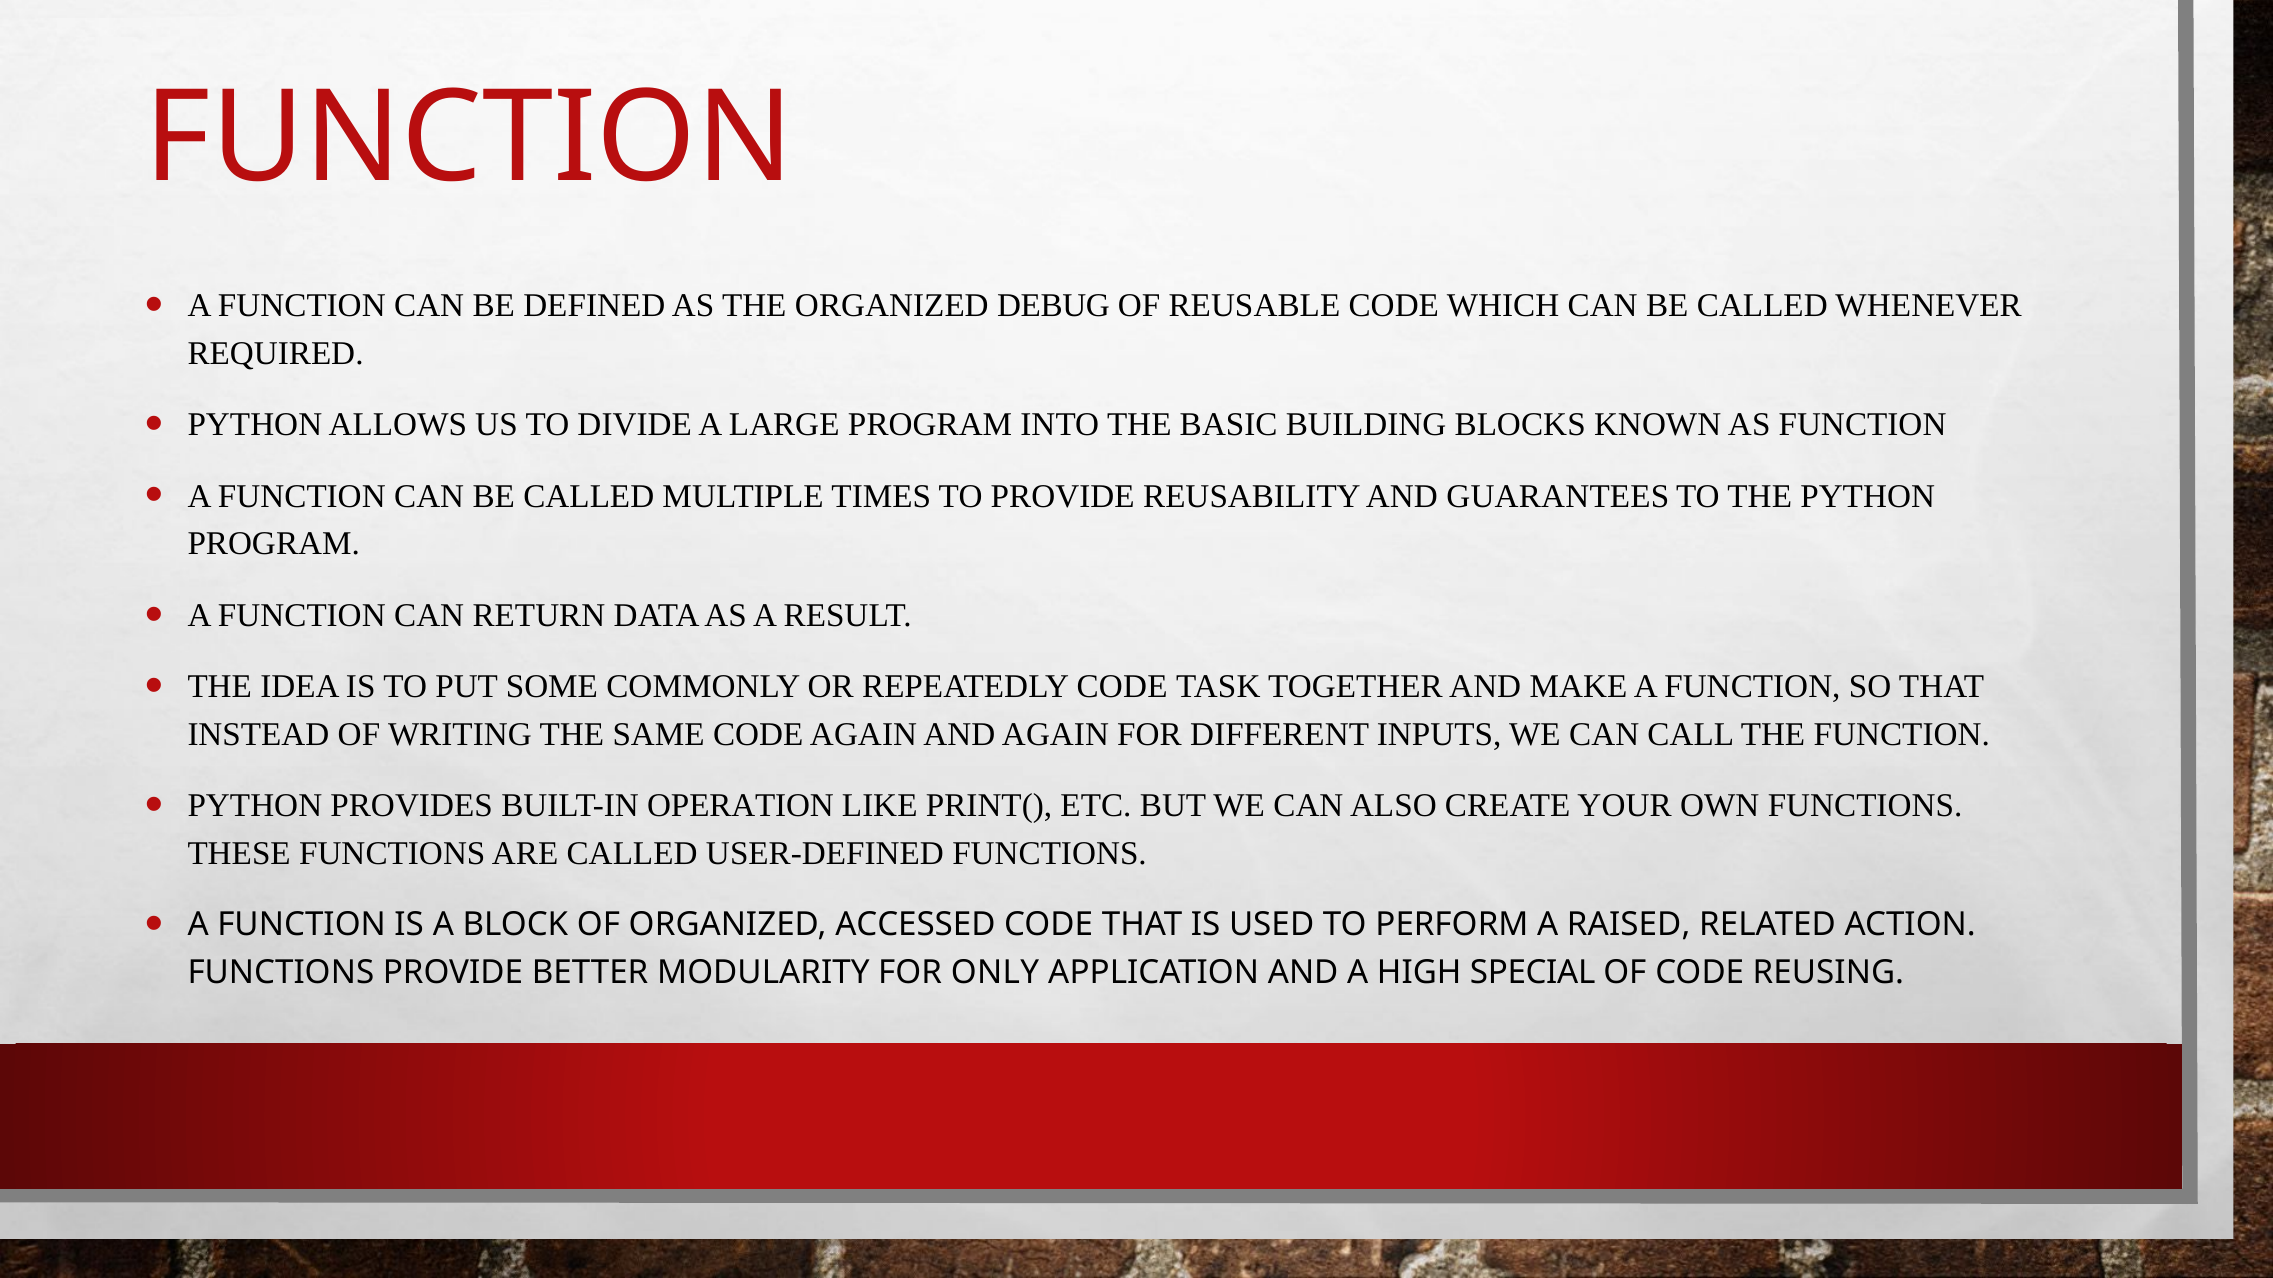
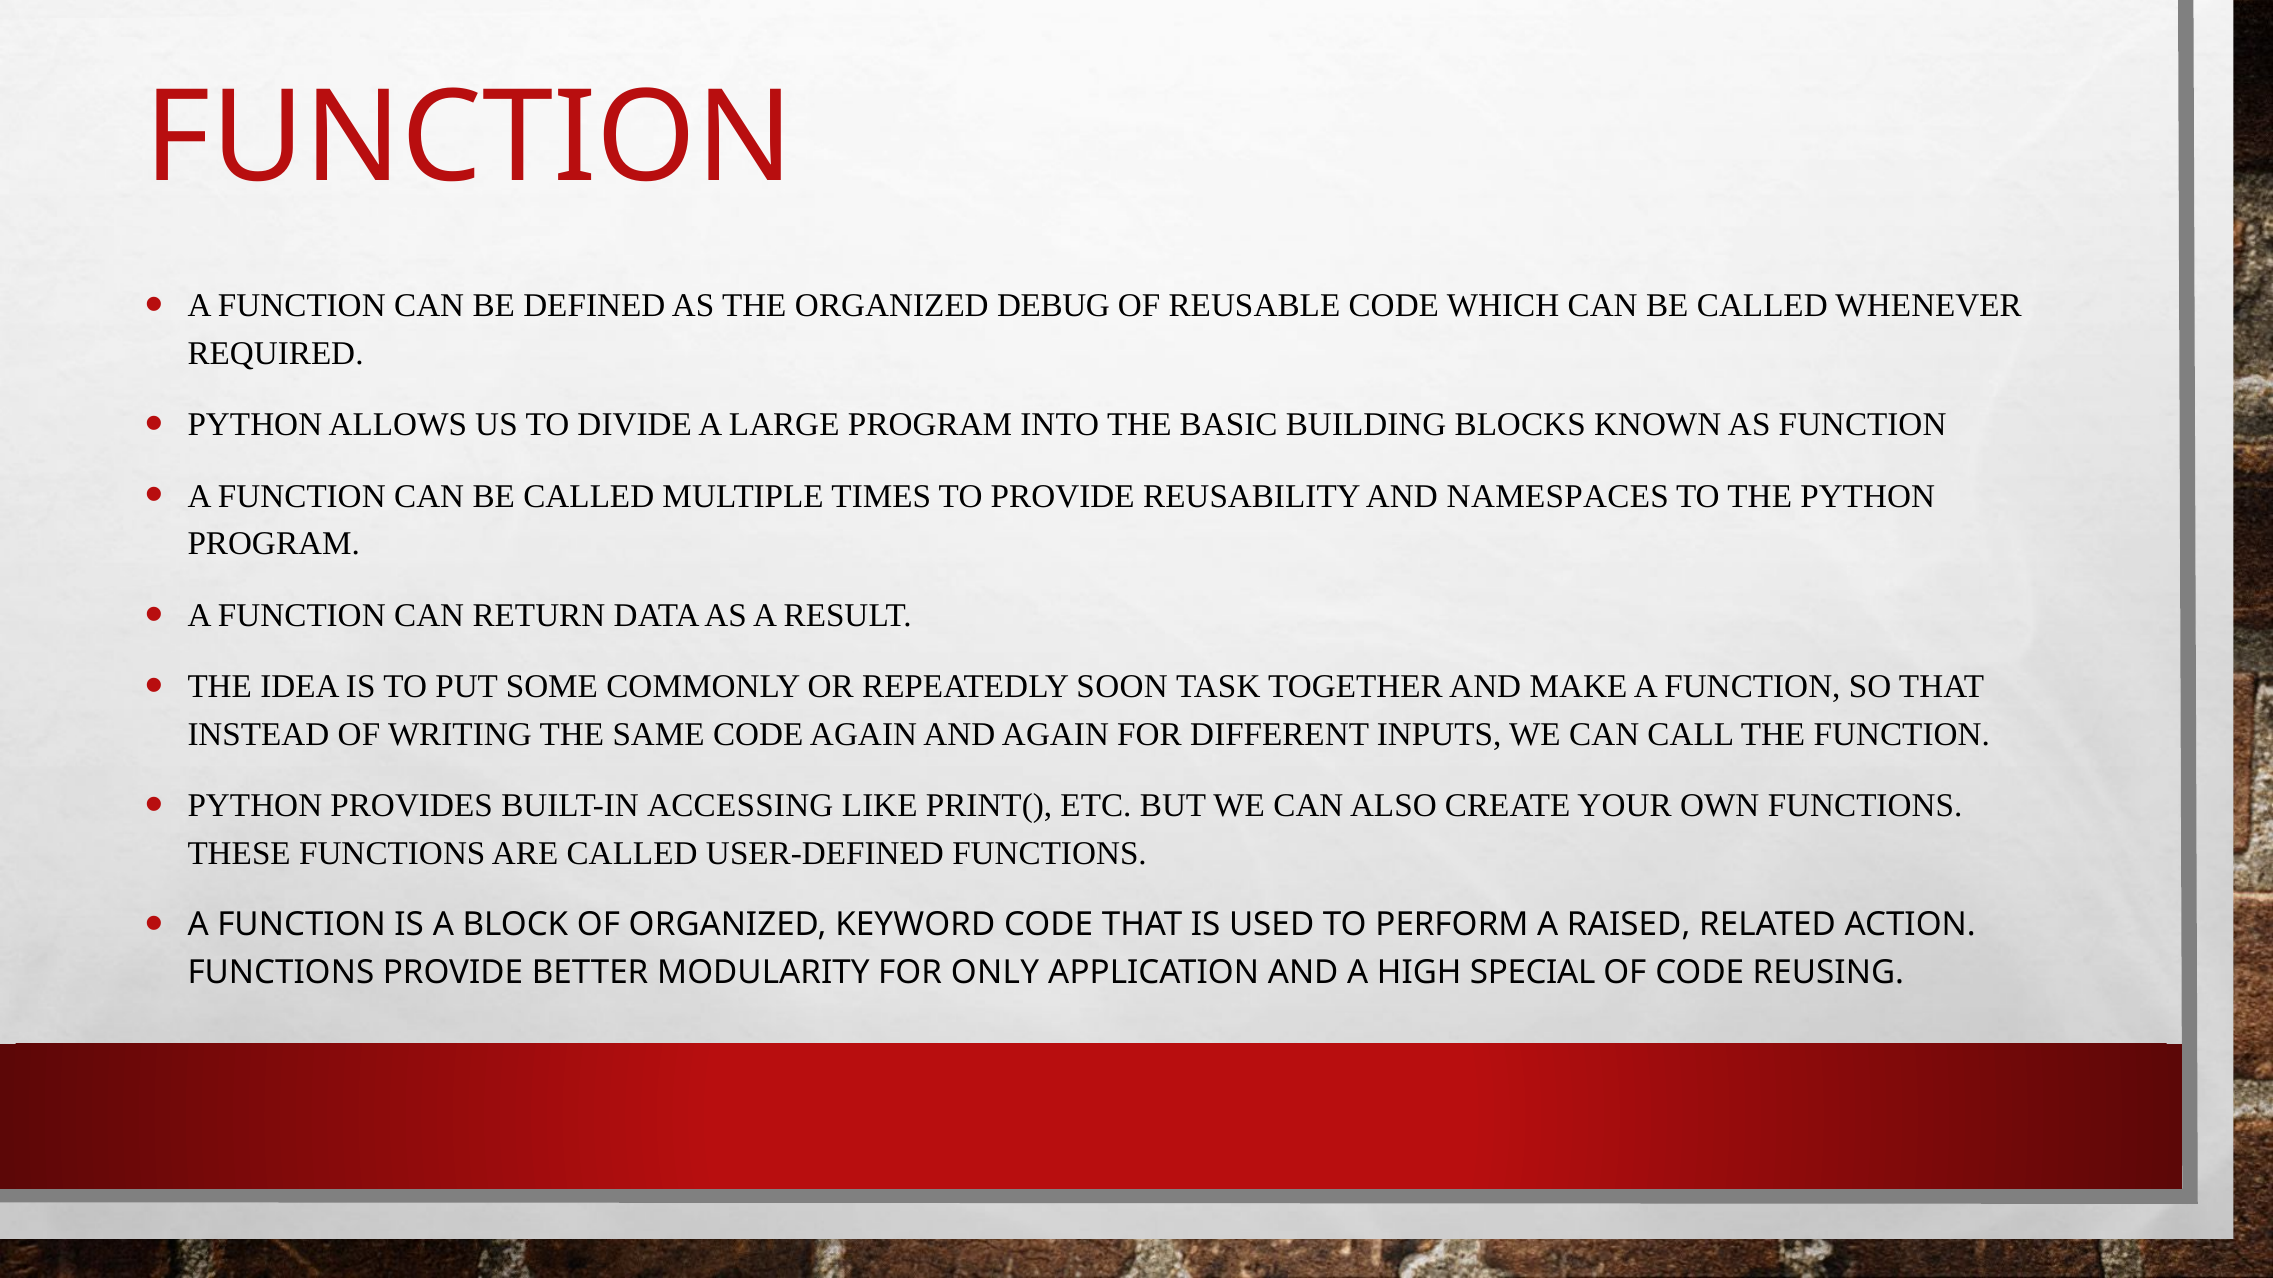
GUARANTEES: GUARANTEES -> NAMESPACES
REPEATEDLY CODE: CODE -> SOON
OPERATION: OPERATION -> ACCESSING
ACCESSED: ACCESSED -> KEYWORD
